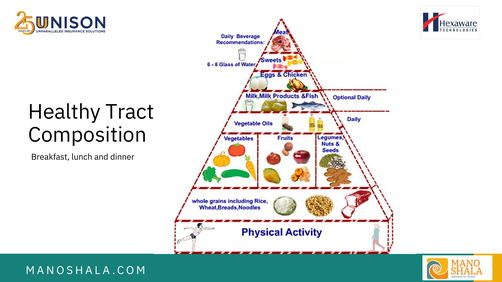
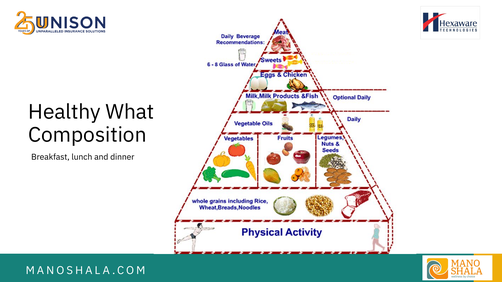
Tract: Tract -> What
